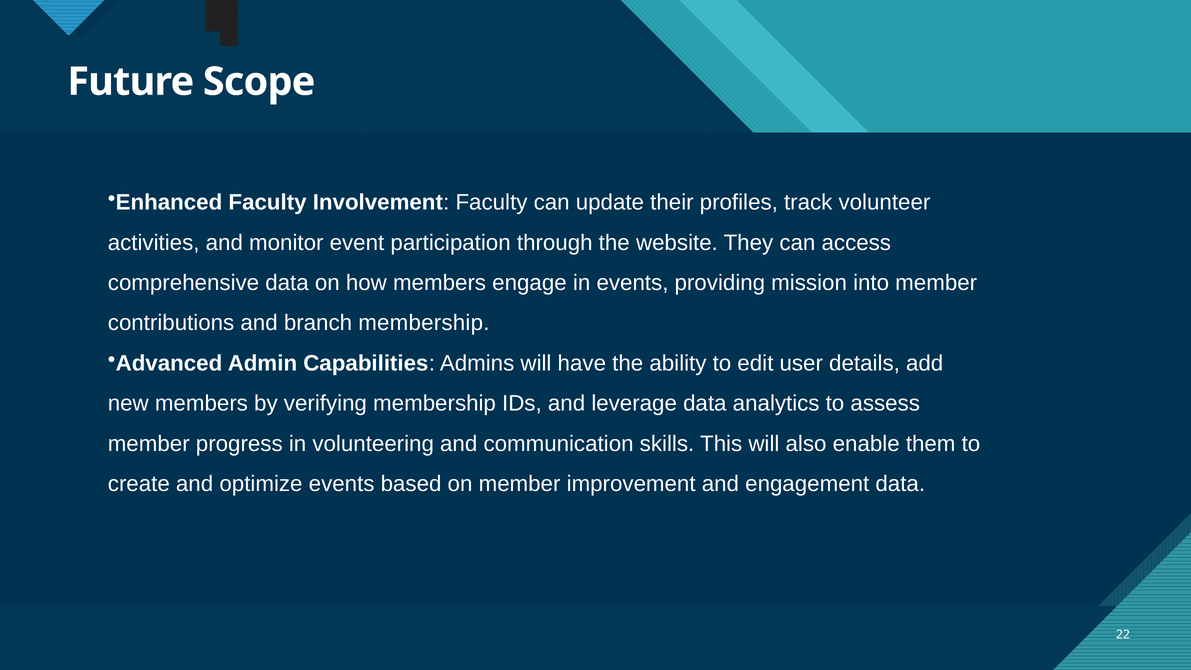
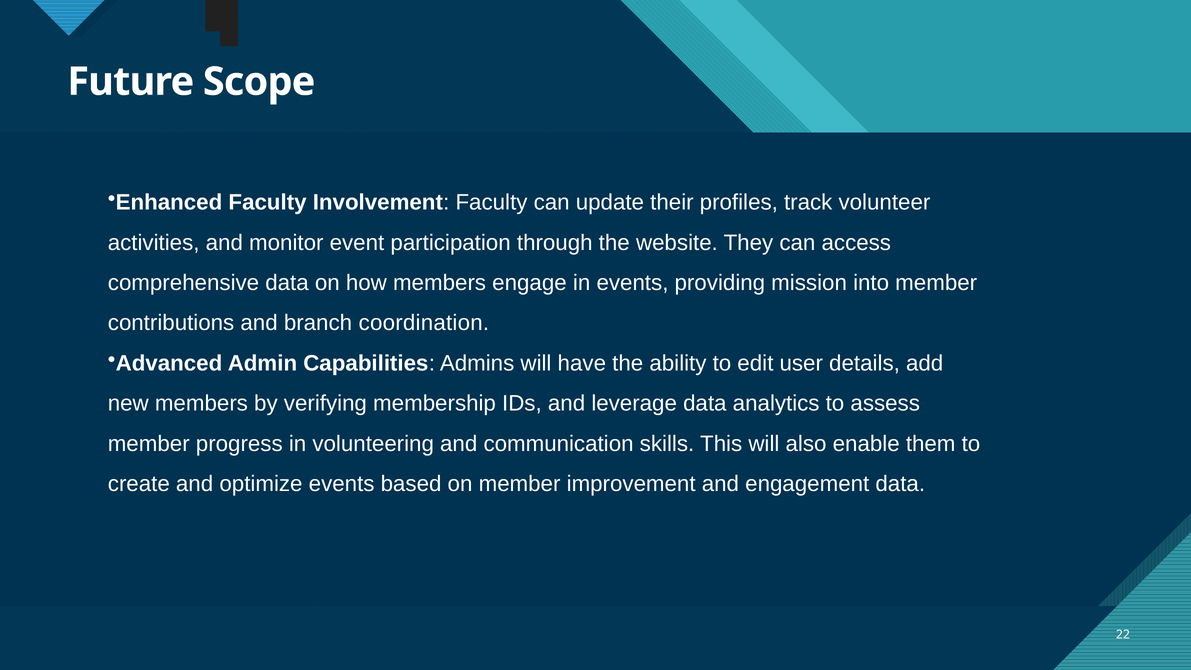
branch membership: membership -> coordination
